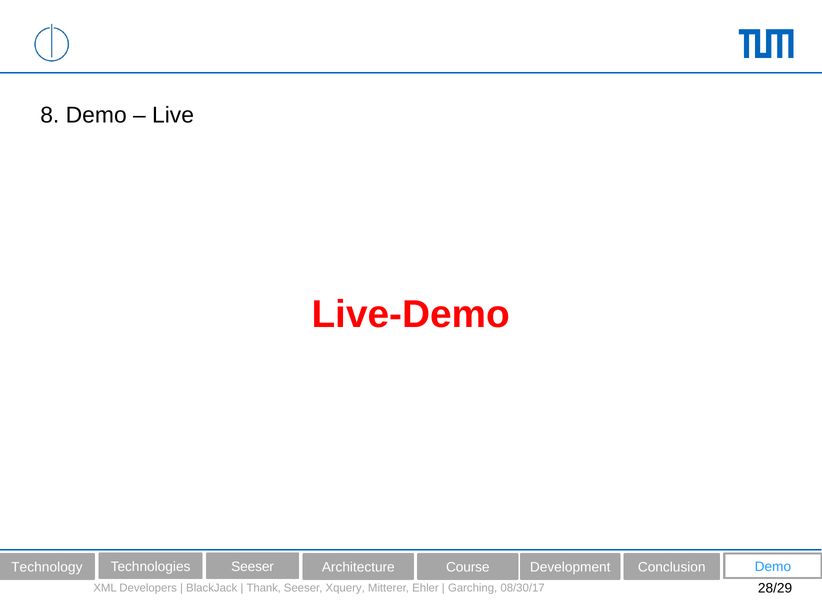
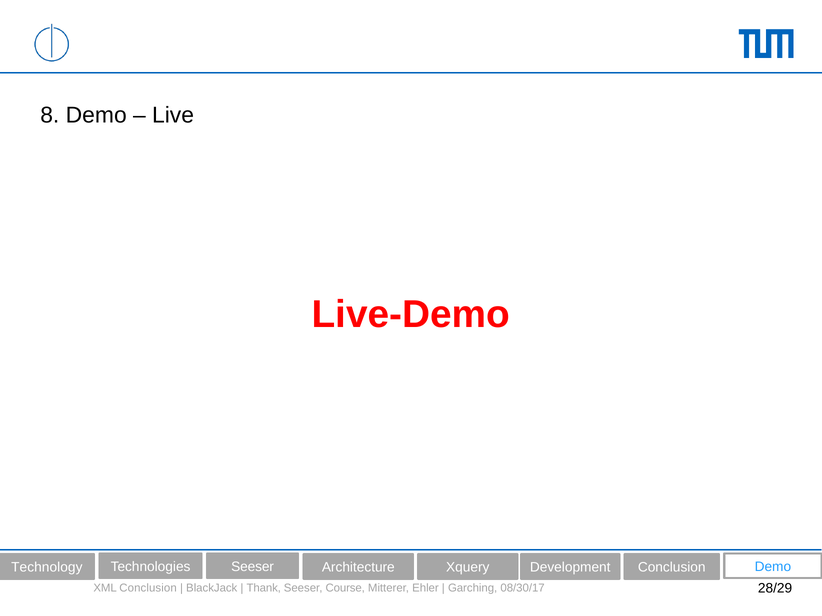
Course: Course -> Xquery
XML Developers: Developers -> Conclusion
Xquery: Xquery -> Course
